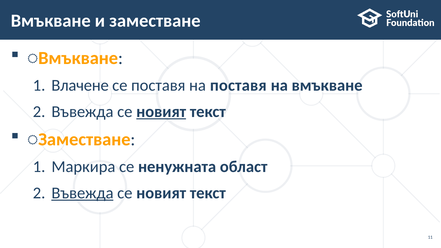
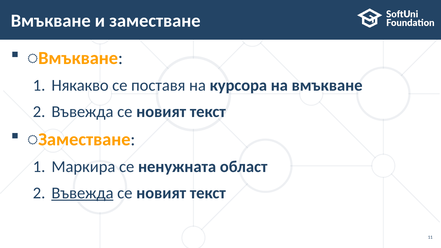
Влачене: Влачене -> Някакво
на поставя: поставя -> курсора
новият at (161, 112) underline: present -> none
